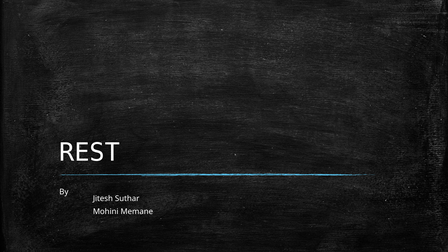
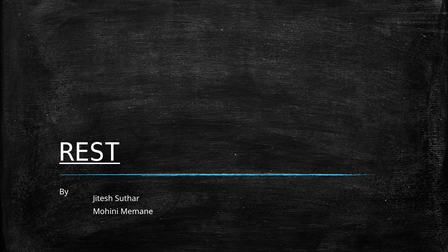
REST underline: none -> present
